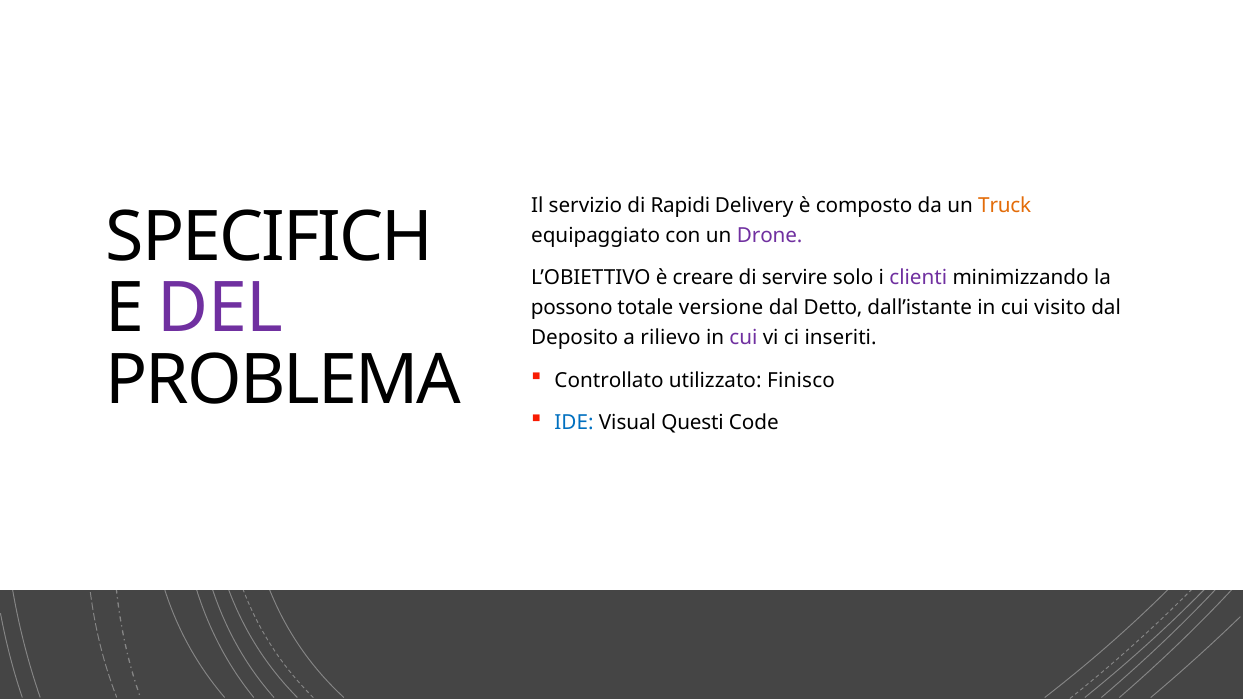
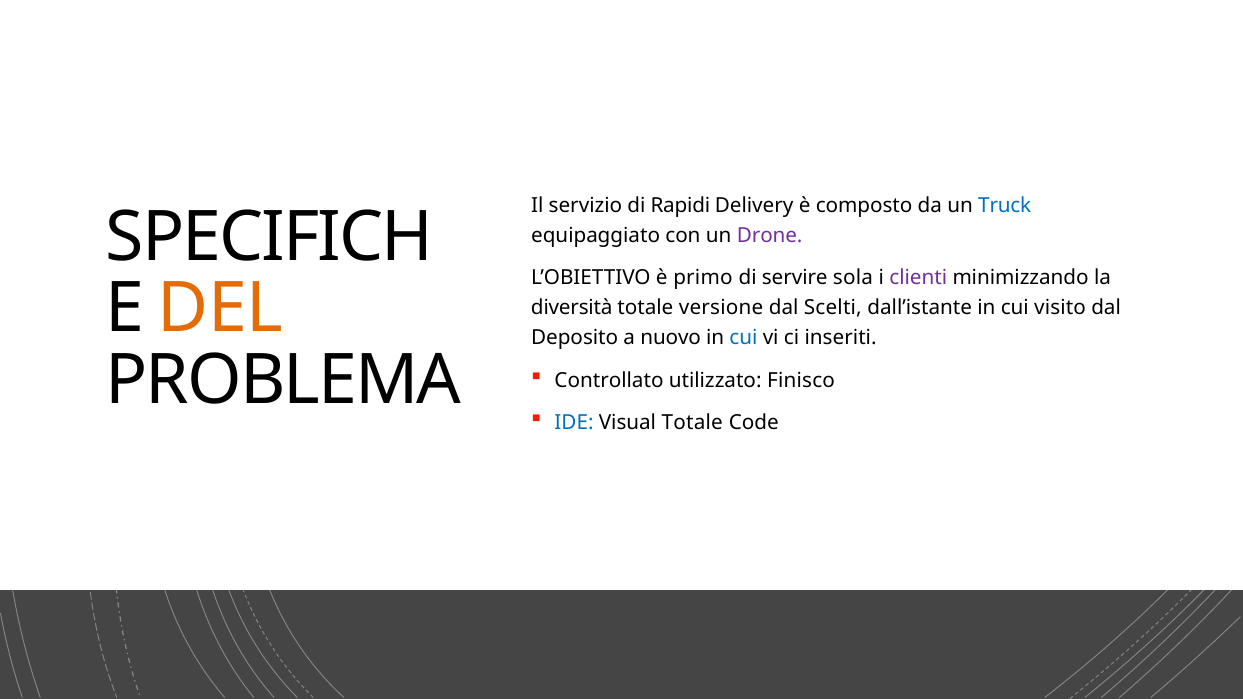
Truck colour: orange -> blue
creare: creare -> primo
solo: solo -> sola
DEL colour: purple -> orange
possono: possono -> diversità
Detto: Detto -> Scelti
rilievo: rilievo -> nuovo
cui at (743, 338) colour: purple -> blue
Visual Questi: Questi -> Totale
